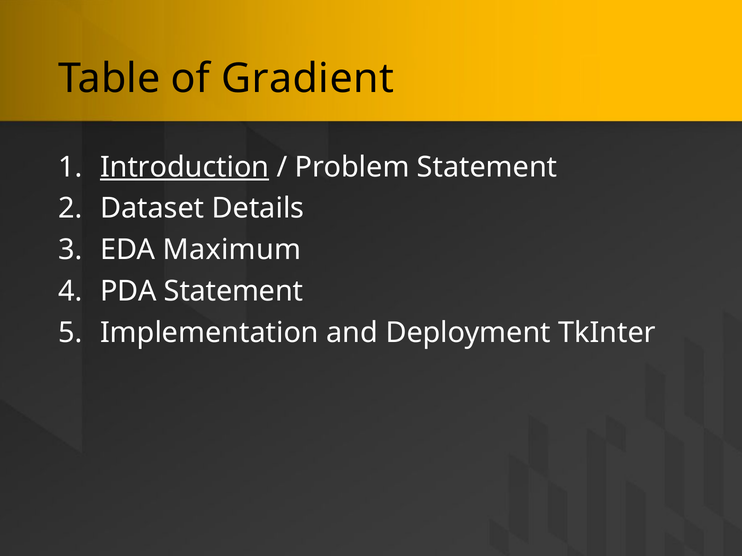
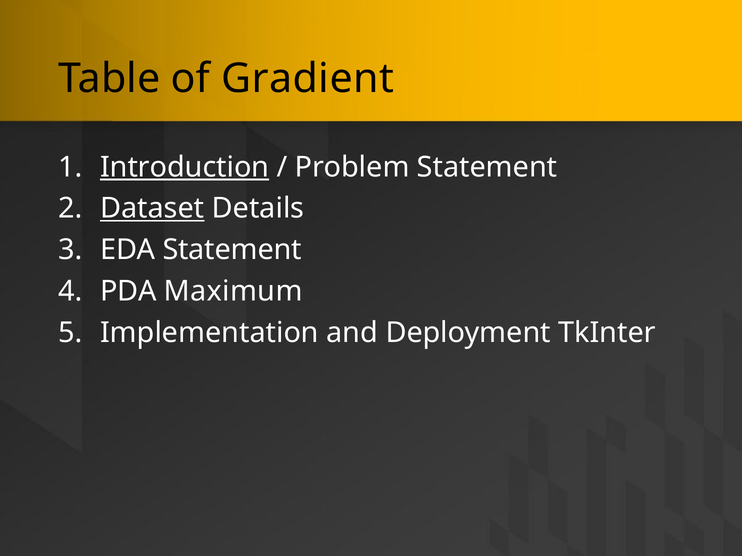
Dataset underline: none -> present
EDA Maximum: Maximum -> Statement
PDA Statement: Statement -> Maximum
